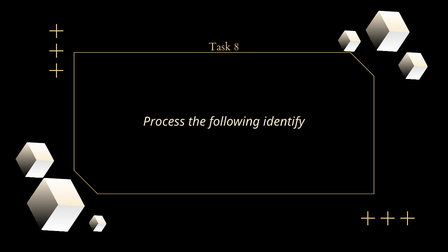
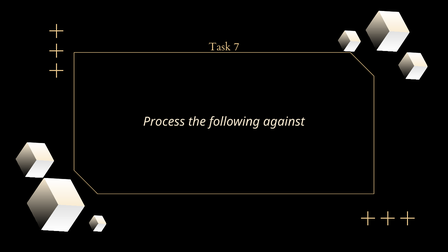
8: 8 -> 7
identify: identify -> against
